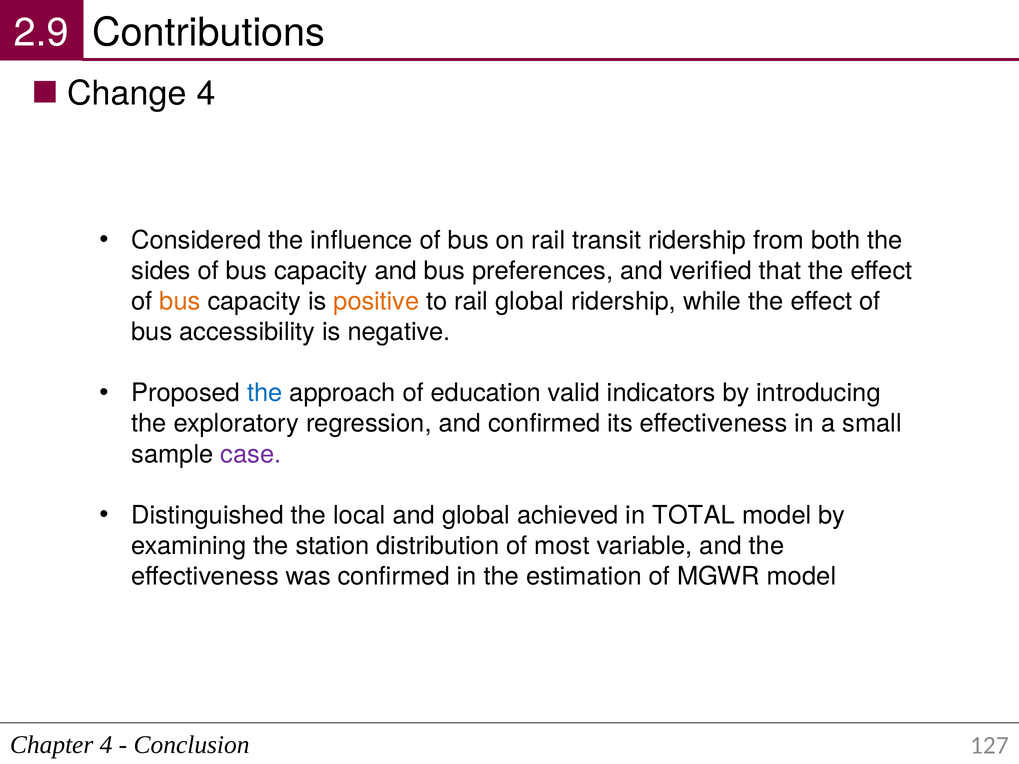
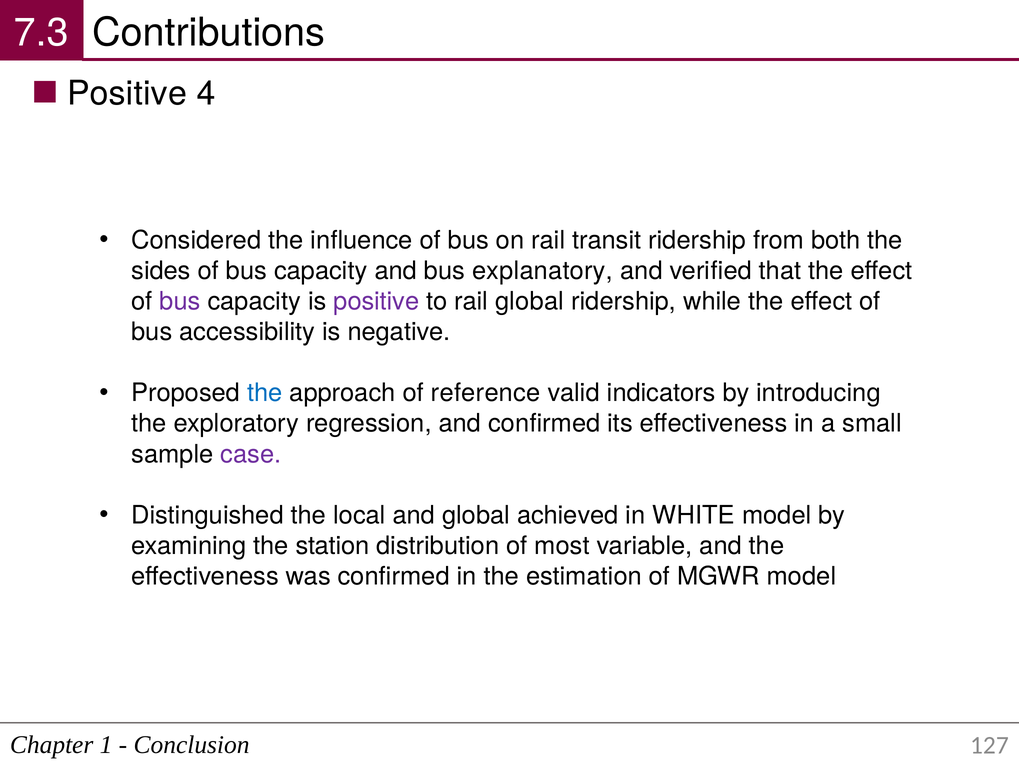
2.9: 2.9 -> 7.3
Change at (127, 94): Change -> Positive
preferences: preferences -> explanatory
bus at (180, 301) colour: orange -> purple
positive at (376, 301) colour: orange -> purple
education: education -> reference
TOTAL: TOTAL -> WHITE
Chapter 4: 4 -> 1
